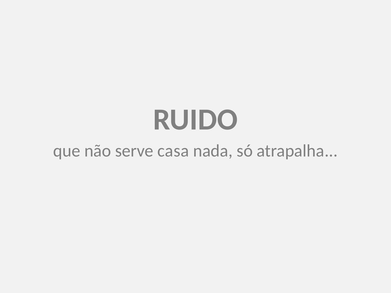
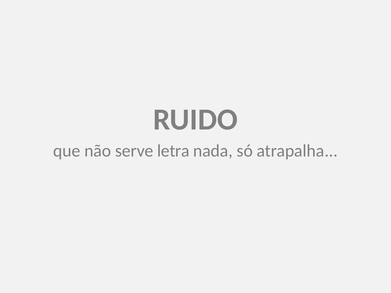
casa: casa -> letra
